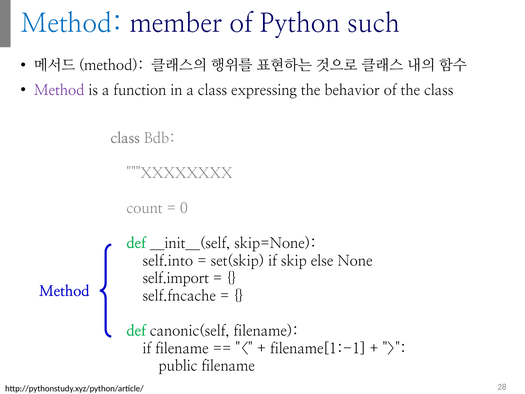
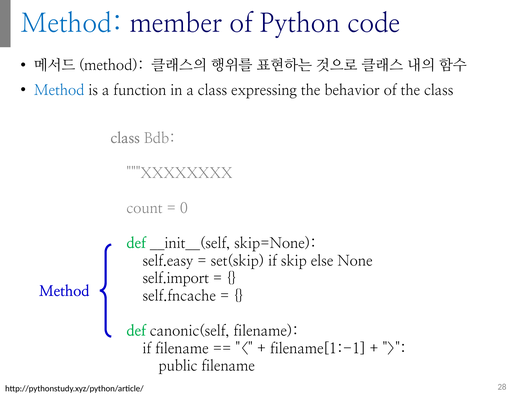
such: such -> code
Method at (59, 90) colour: purple -> blue
self.into: self.into -> self.easy
